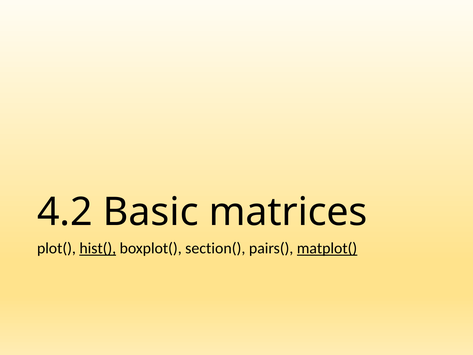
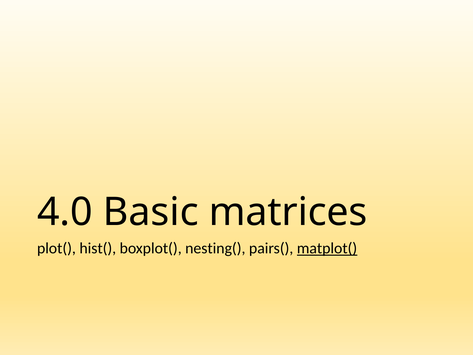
4.2: 4.2 -> 4.0
hist( underline: present -> none
section(: section( -> nesting(
